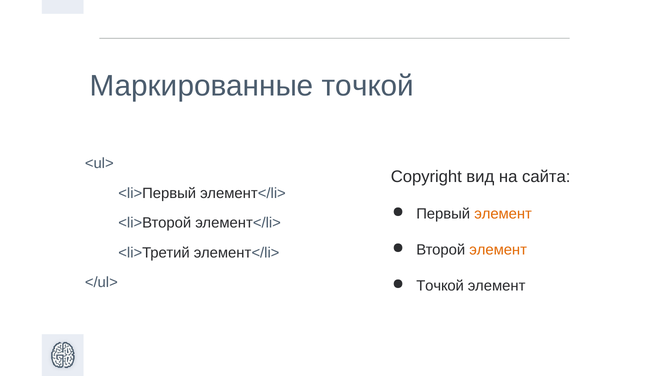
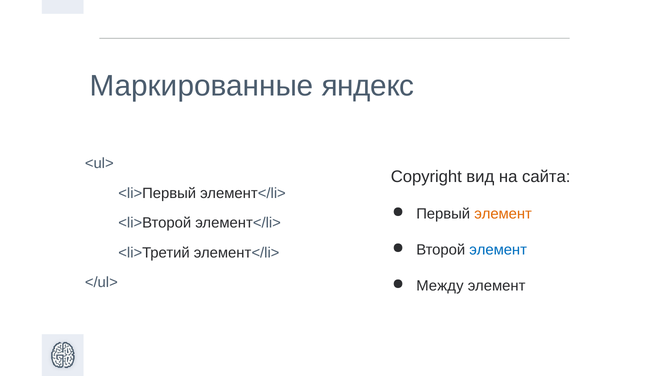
Маркированные точкой: точкой -> яндекс
элемент at (498, 250) colour: orange -> blue
Точкой at (440, 286): Точкой -> Между
